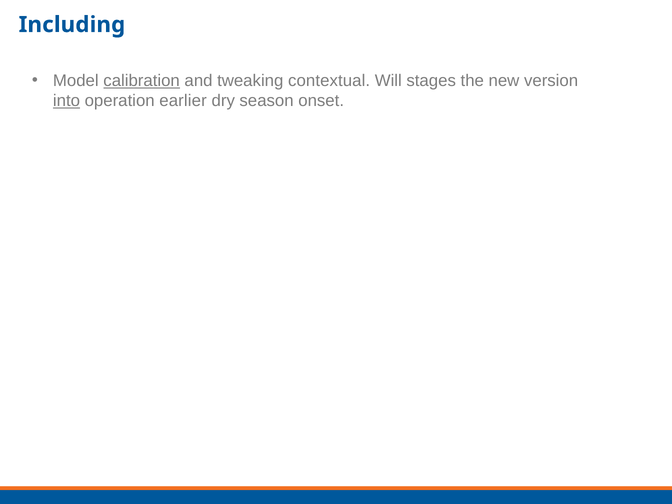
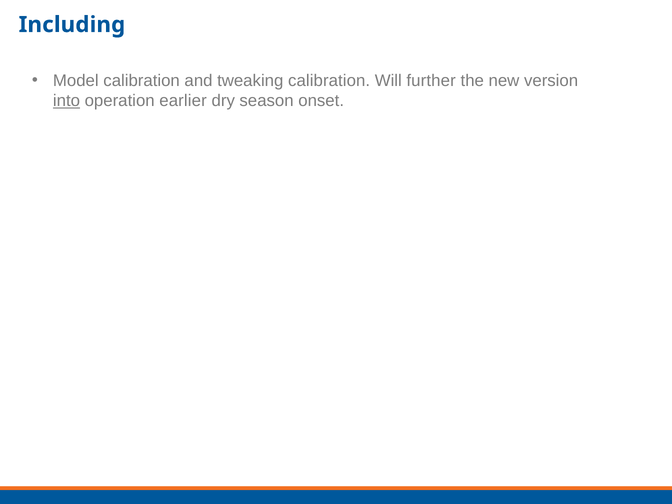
calibration at (142, 81) underline: present -> none
tweaking contextual: contextual -> calibration
stages: stages -> further
